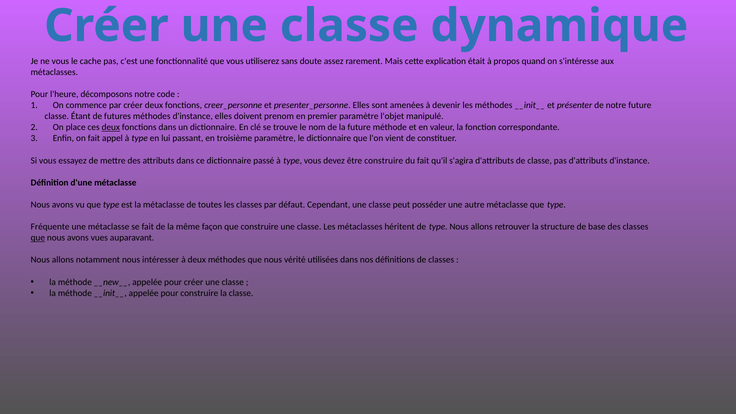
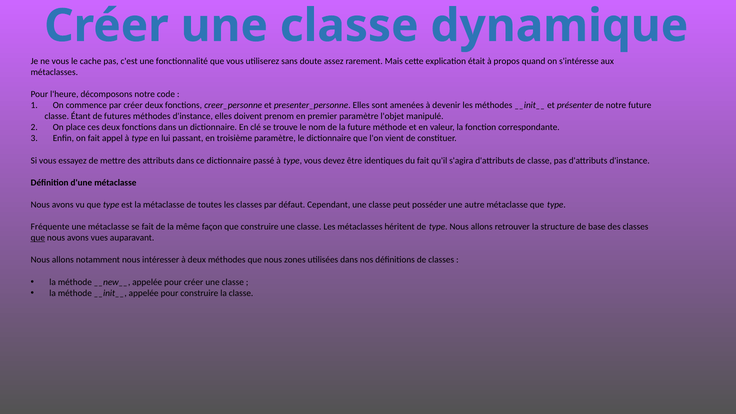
deux at (111, 127) underline: present -> none
être construire: construire -> identiques
vérité: vérité -> zones
